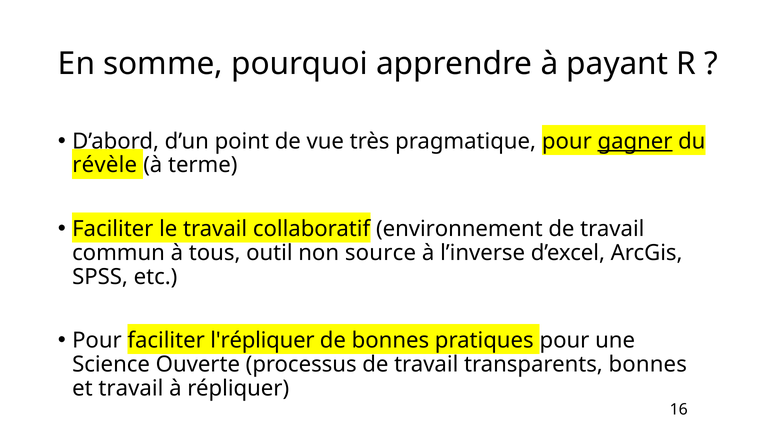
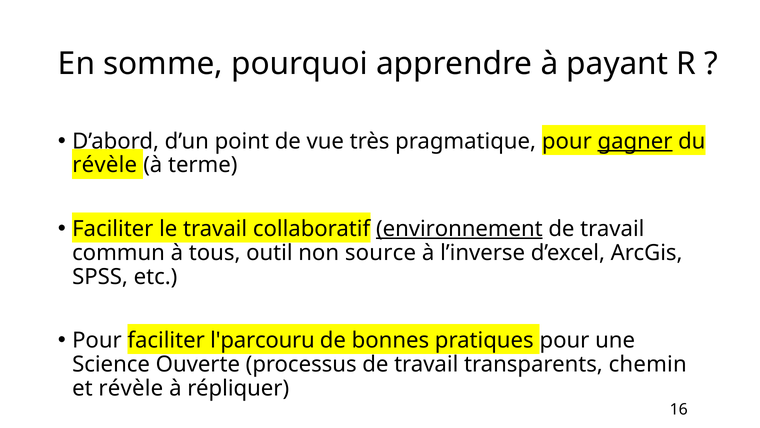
environnement underline: none -> present
l'répliquer: l'répliquer -> l'parcouru
transparents bonnes: bonnes -> chemin
et travail: travail -> révèle
